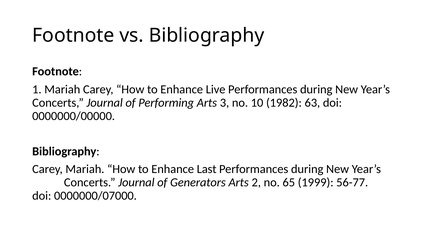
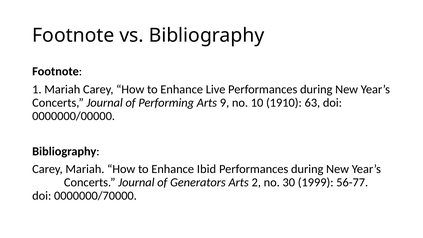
3: 3 -> 9
1982: 1982 -> 1910
Last: Last -> Ibid
65: 65 -> 30
0000000/07000: 0000000/07000 -> 0000000/70000
